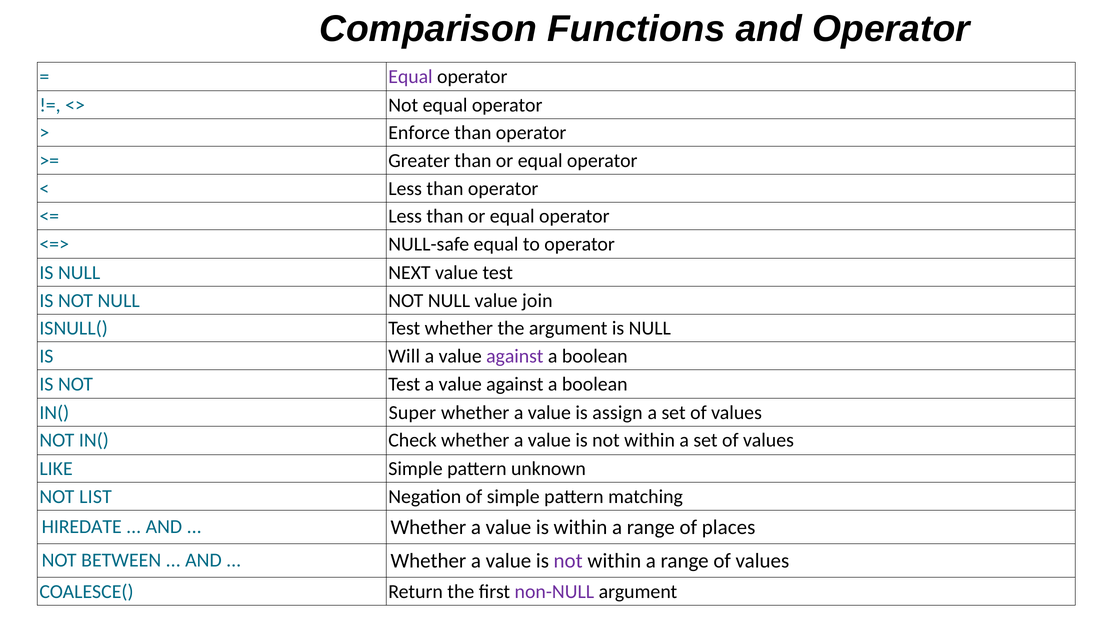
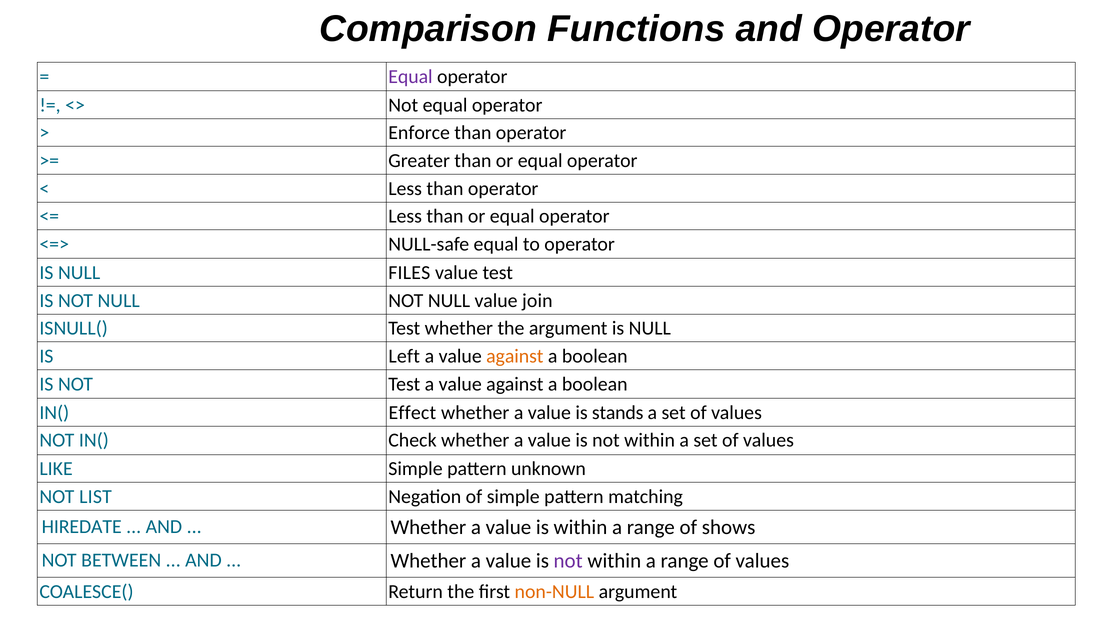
NEXT: NEXT -> FILES
Will: Will -> Left
against at (515, 356) colour: purple -> orange
Super: Super -> Effect
assign: assign -> stands
places: places -> shows
non-NULL colour: purple -> orange
